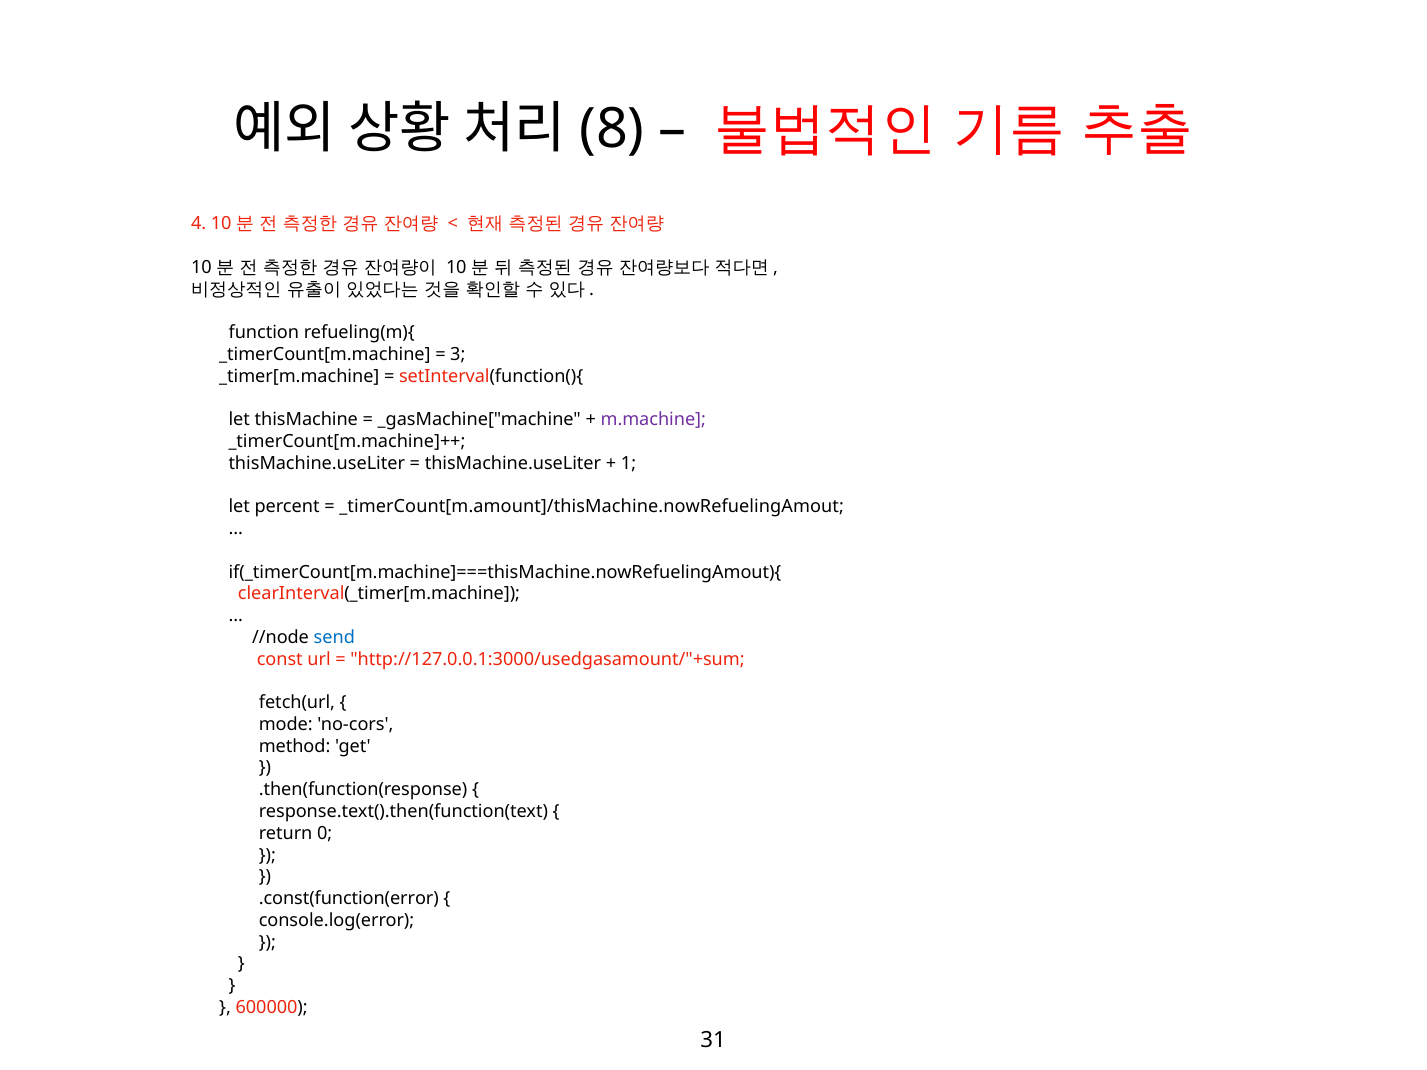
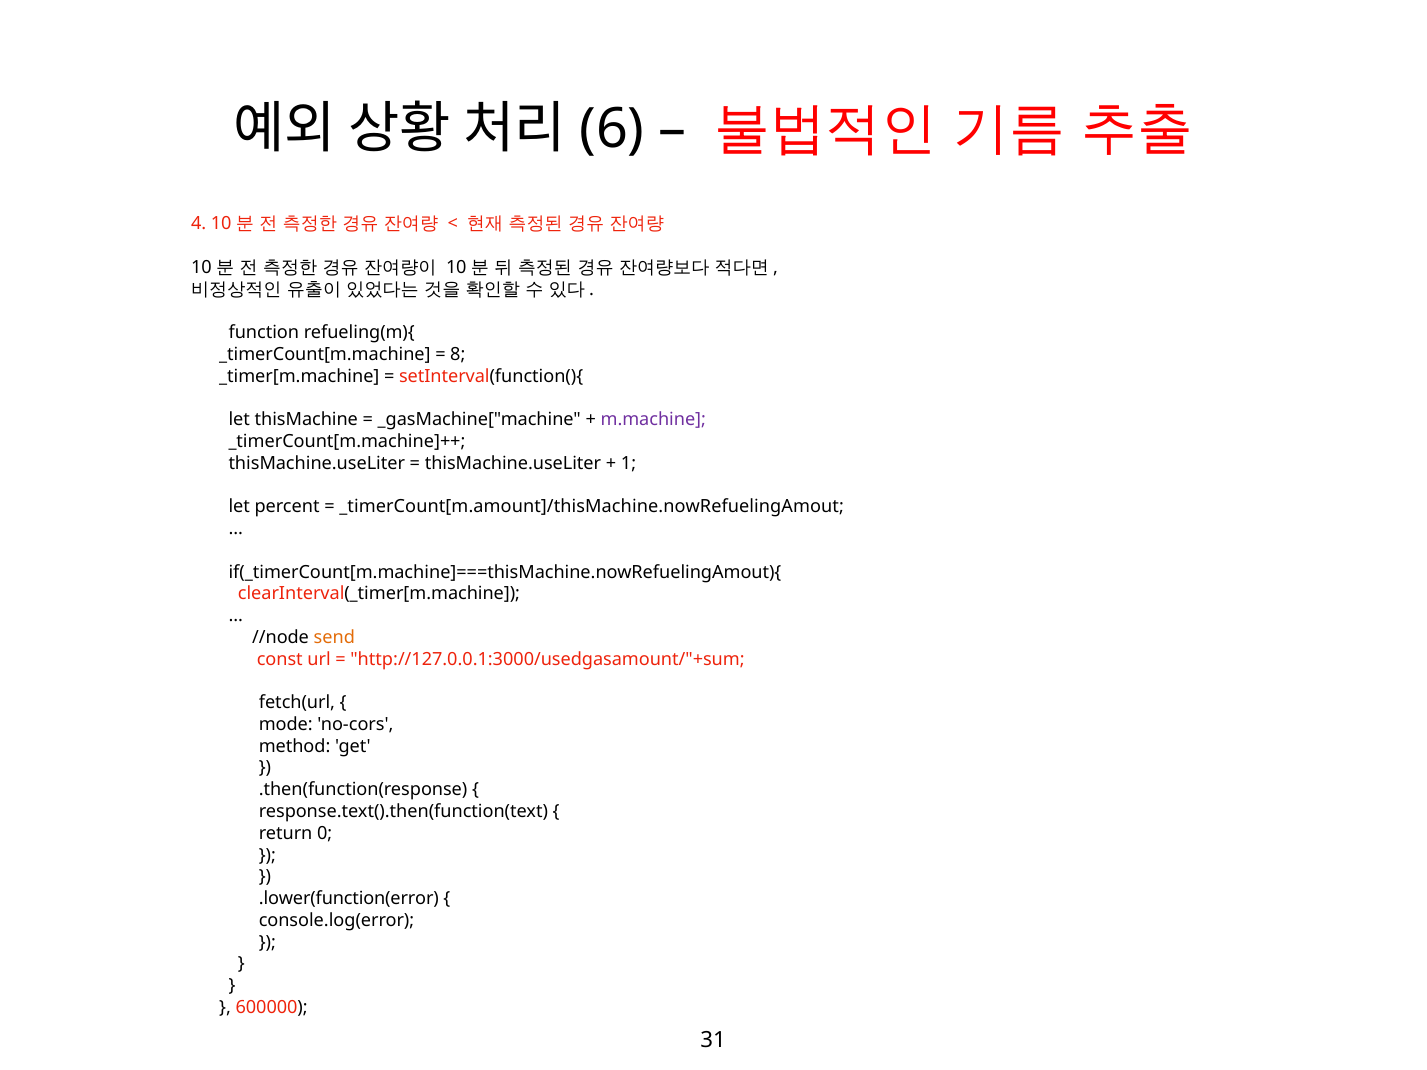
8: 8 -> 6
3: 3 -> 8
send colour: blue -> orange
.const(function(error: .const(function(error -> .lower(function(error
